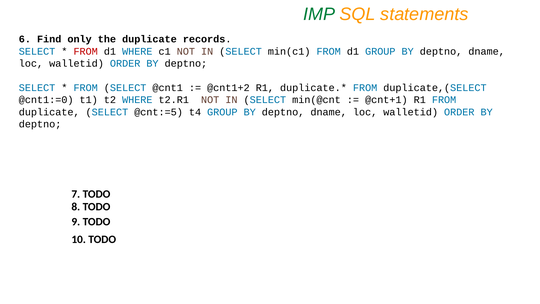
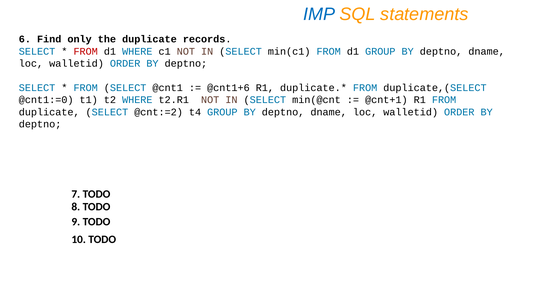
IMP colour: green -> blue
@cnt1+2: @cnt1+2 -> @cnt1+6
@cnt:=5: @cnt:=5 -> @cnt:=2
